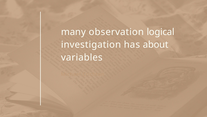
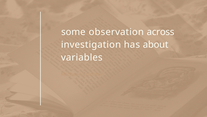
many: many -> some
logical: logical -> across
